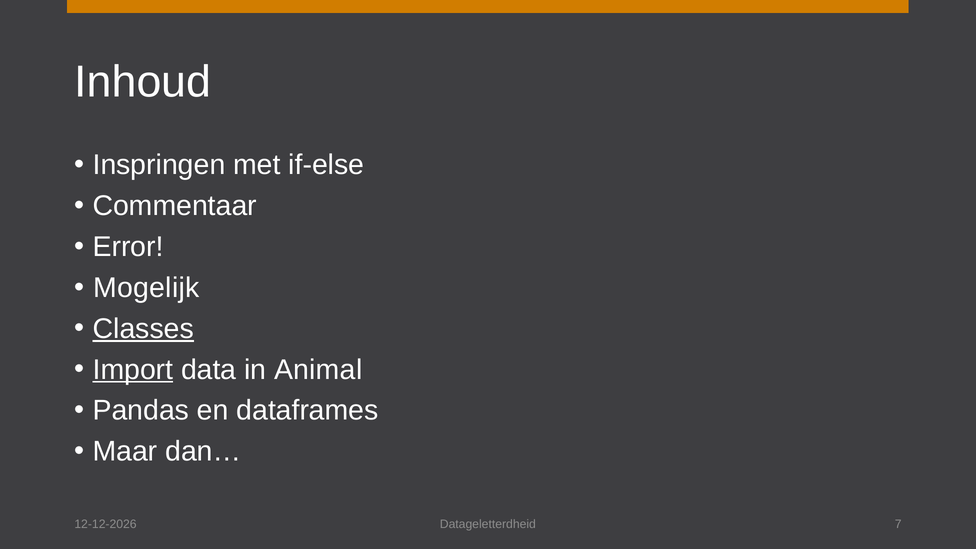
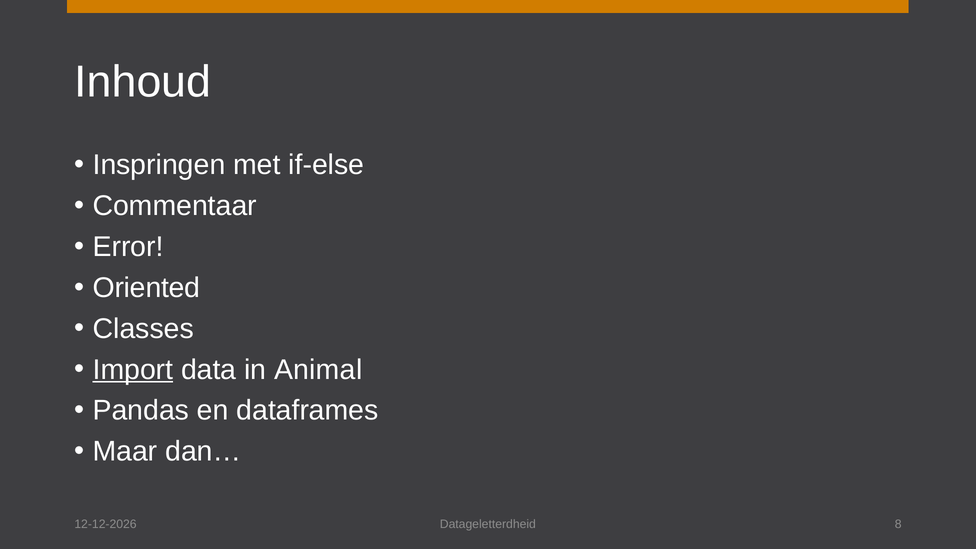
Mogelijk: Mogelijk -> Oriented
Classes underline: present -> none
7: 7 -> 8
